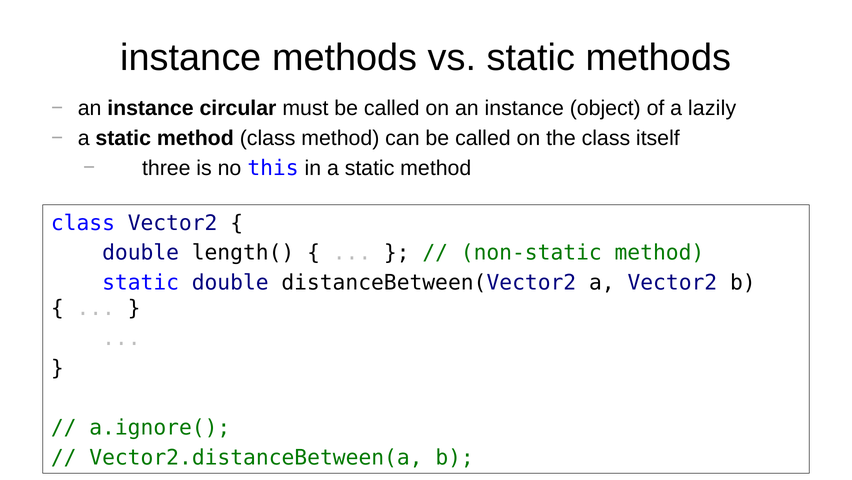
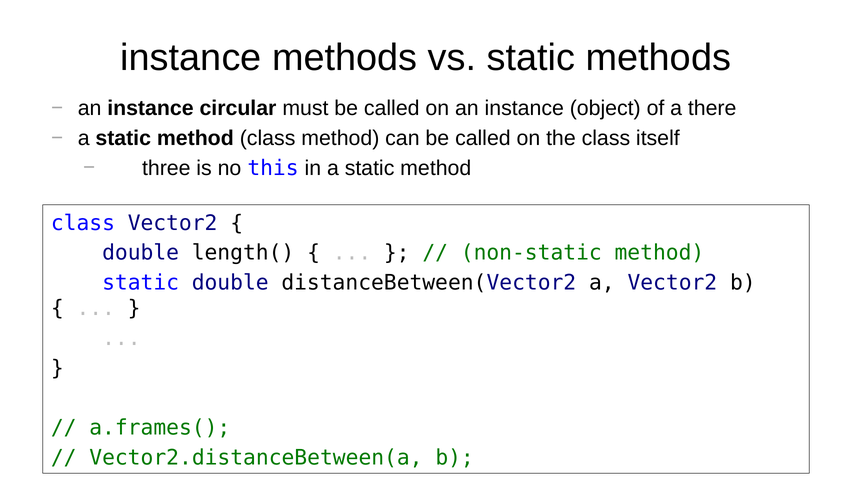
lazily: lazily -> there
a.ignore(: a.ignore( -> a.frames(
